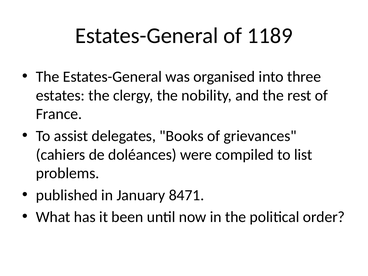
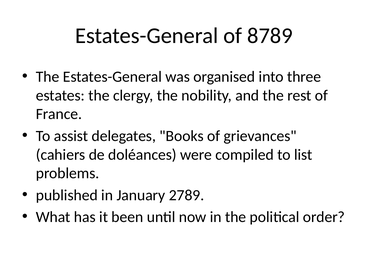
1189: 1189 -> 8789
8471: 8471 -> 2789
